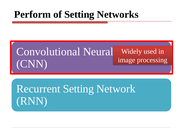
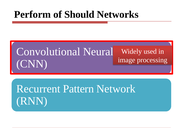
of Setting: Setting -> Should
Setting at (78, 89): Setting -> Pattern
